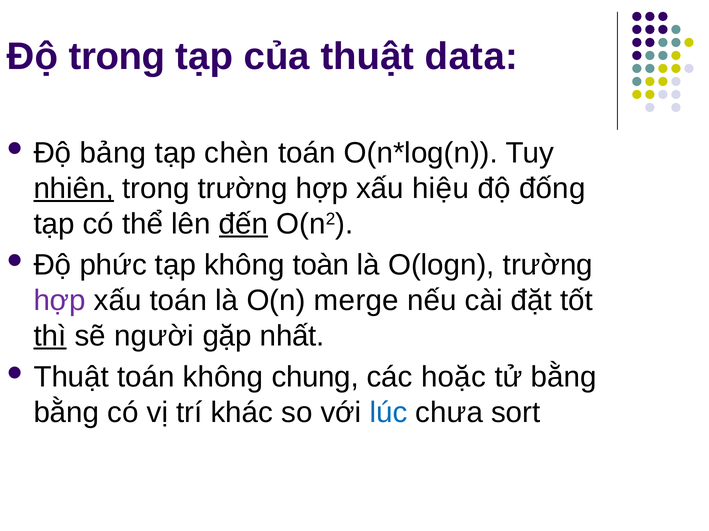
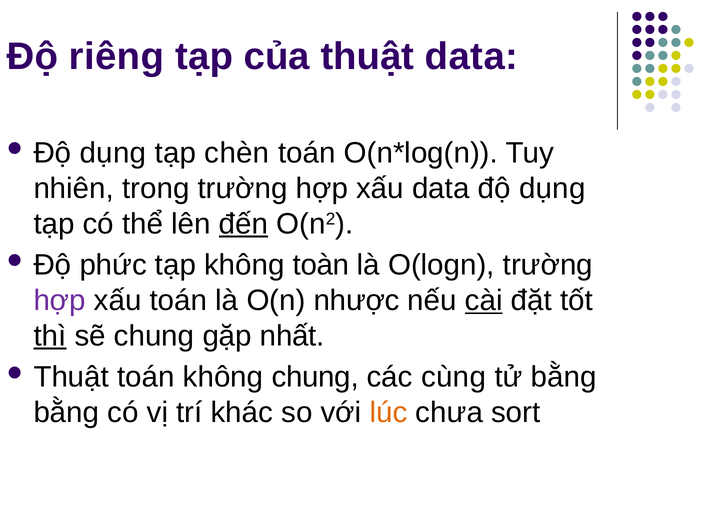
Độ trong: trong -> riêng
bảng at (113, 153): bảng -> dụng
nhiên underline: present -> none
xấu hiệu: hiệu -> data
đống at (552, 189): đống -> dụng
merge: merge -> nhược
cài underline: none -> present
sẽ người: người -> chung
hoặc: hoặc -> cùng
lúc colour: blue -> orange
